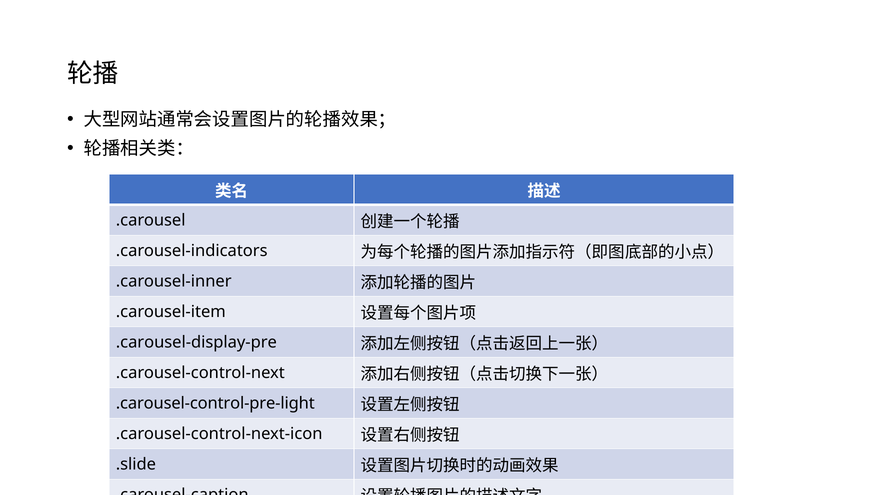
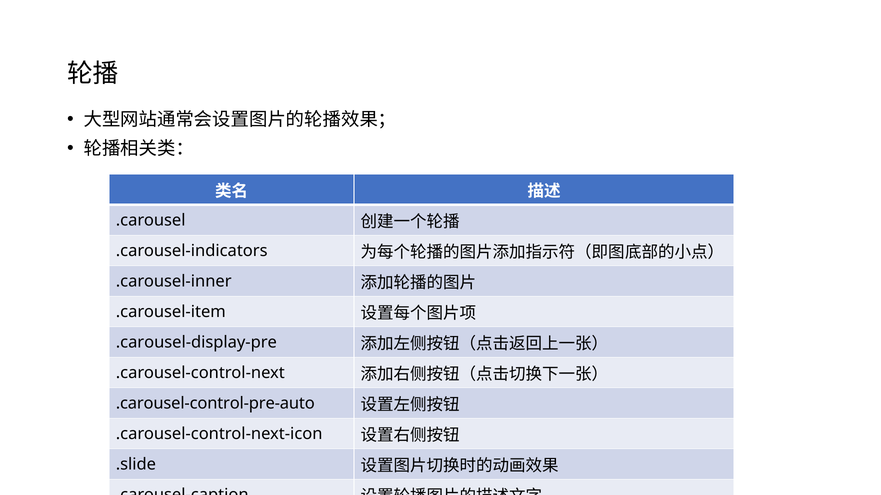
.carousel-control-pre-light: .carousel-control-pre-light -> .carousel-control-pre-auto
